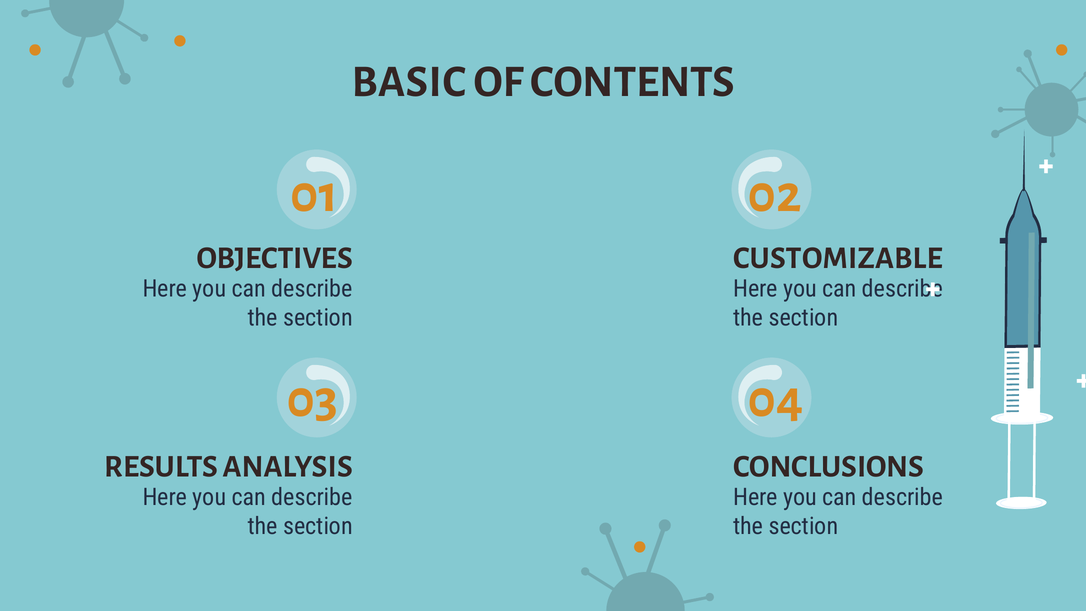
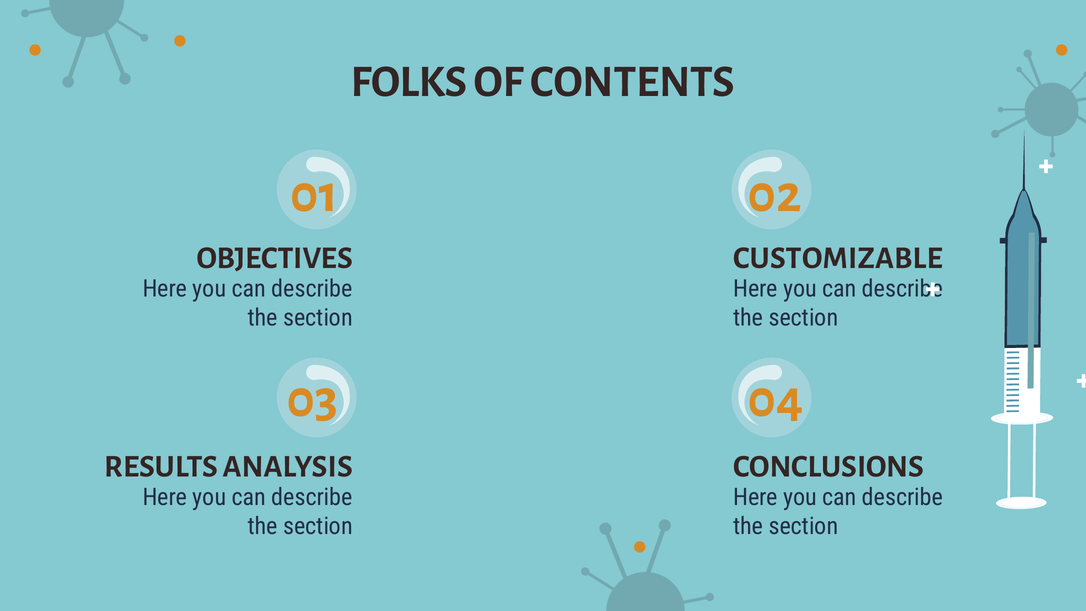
BASIC: BASIC -> FOLKS
